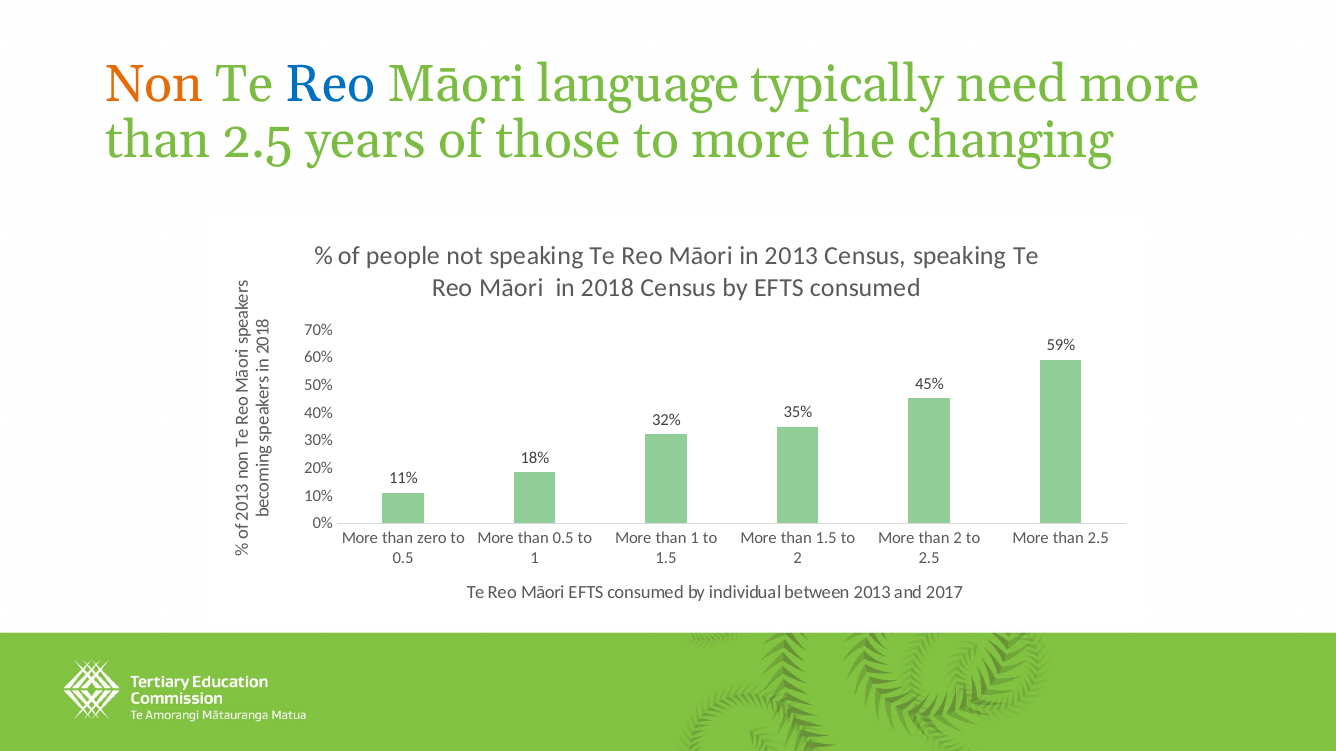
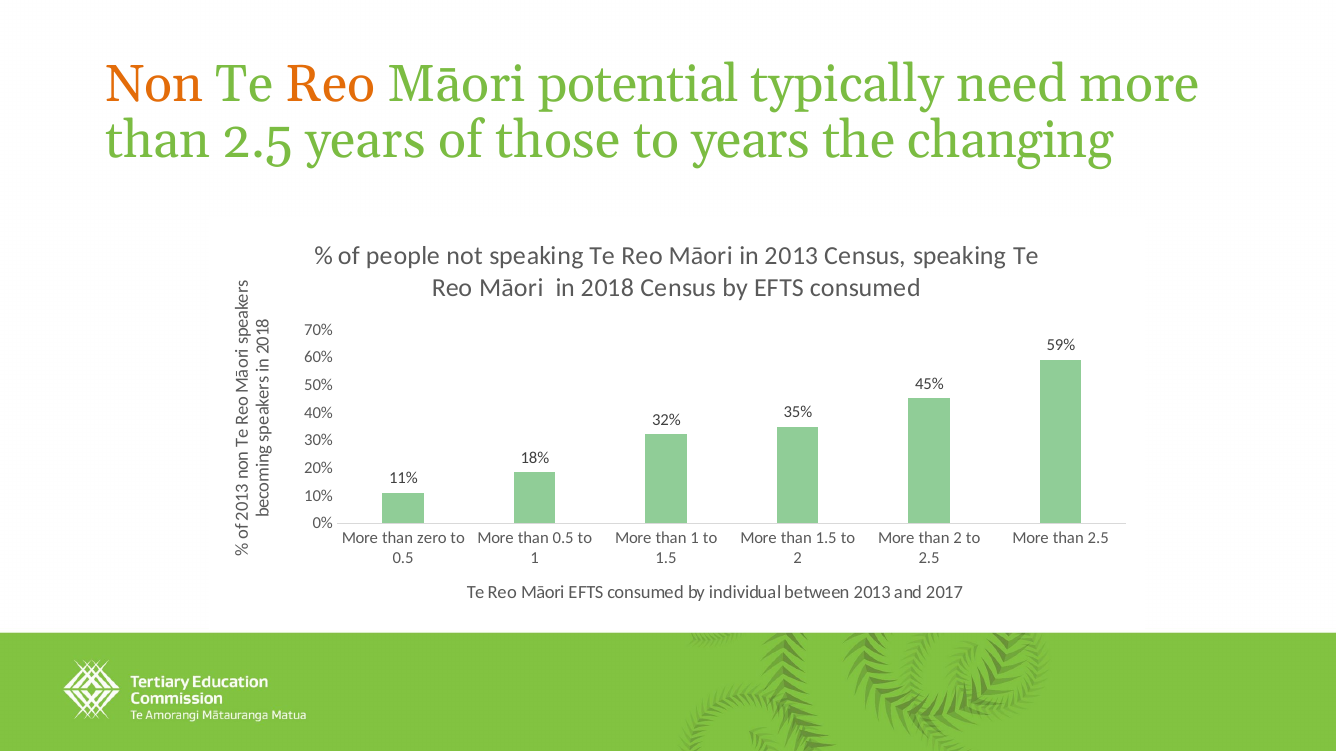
Reo at (330, 84) colour: blue -> orange
language: language -> potential
to more: more -> years
